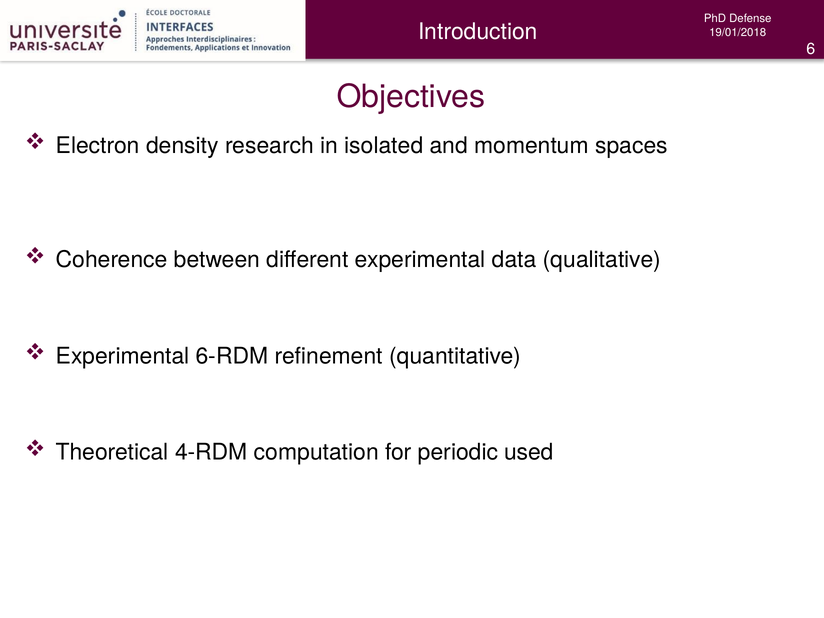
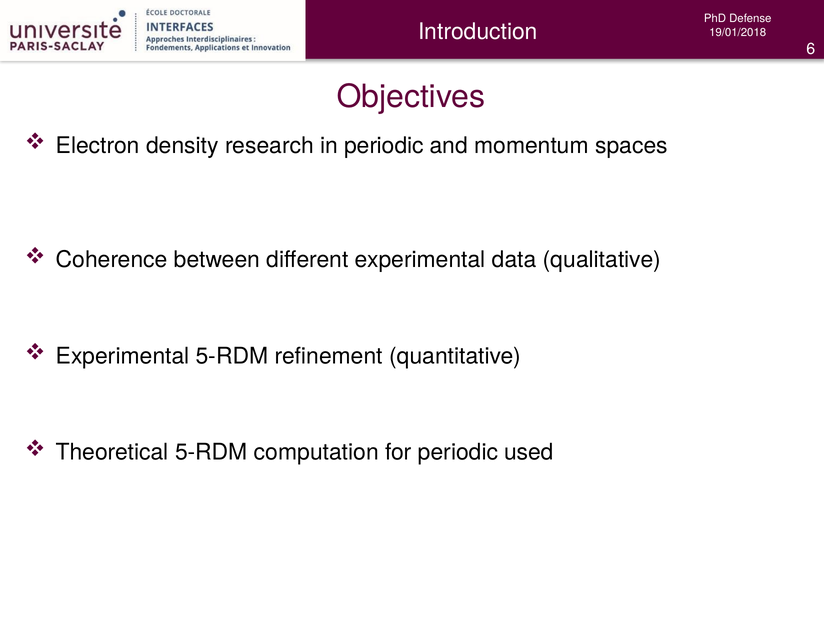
in isolated: isolated -> periodic
Experimental 6-RDM: 6-RDM -> 5-RDM
Theoretical 4-RDM: 4-RDM -> 5-RDM
